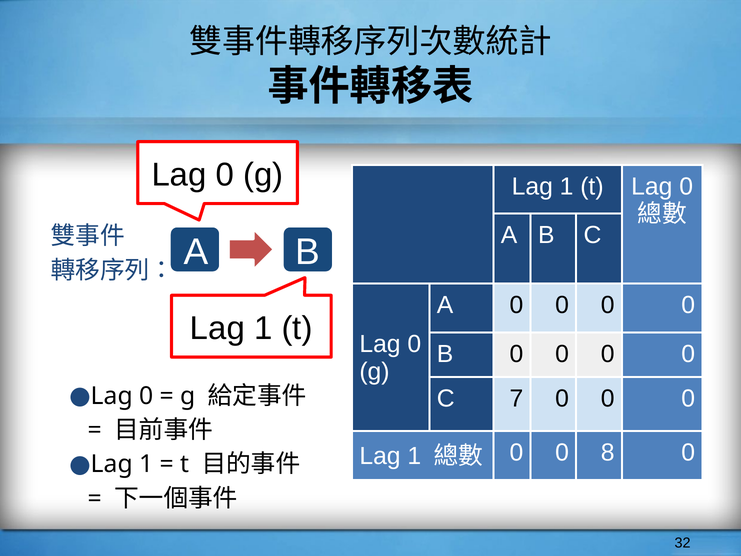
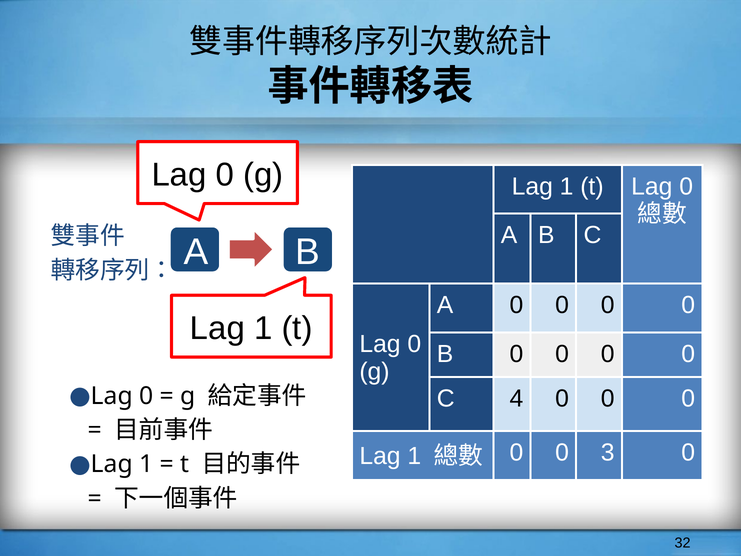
7: 7 -> 4
8: 8 -> 3
